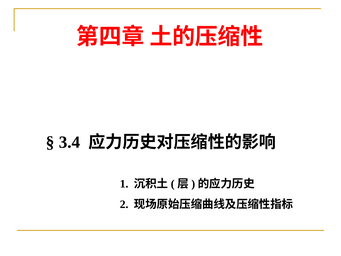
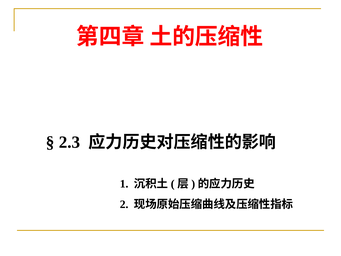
3.4: 3.4 -> 2.3
